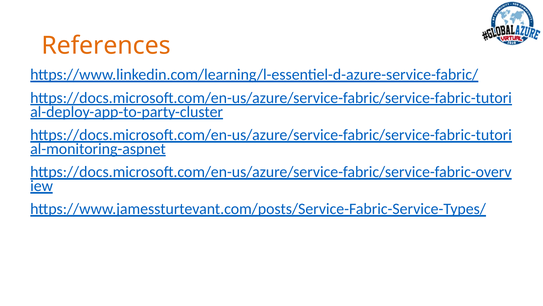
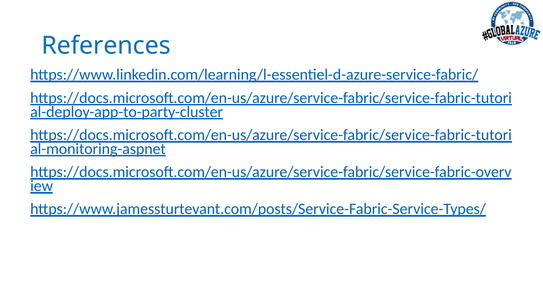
References colour: orange -> blue
